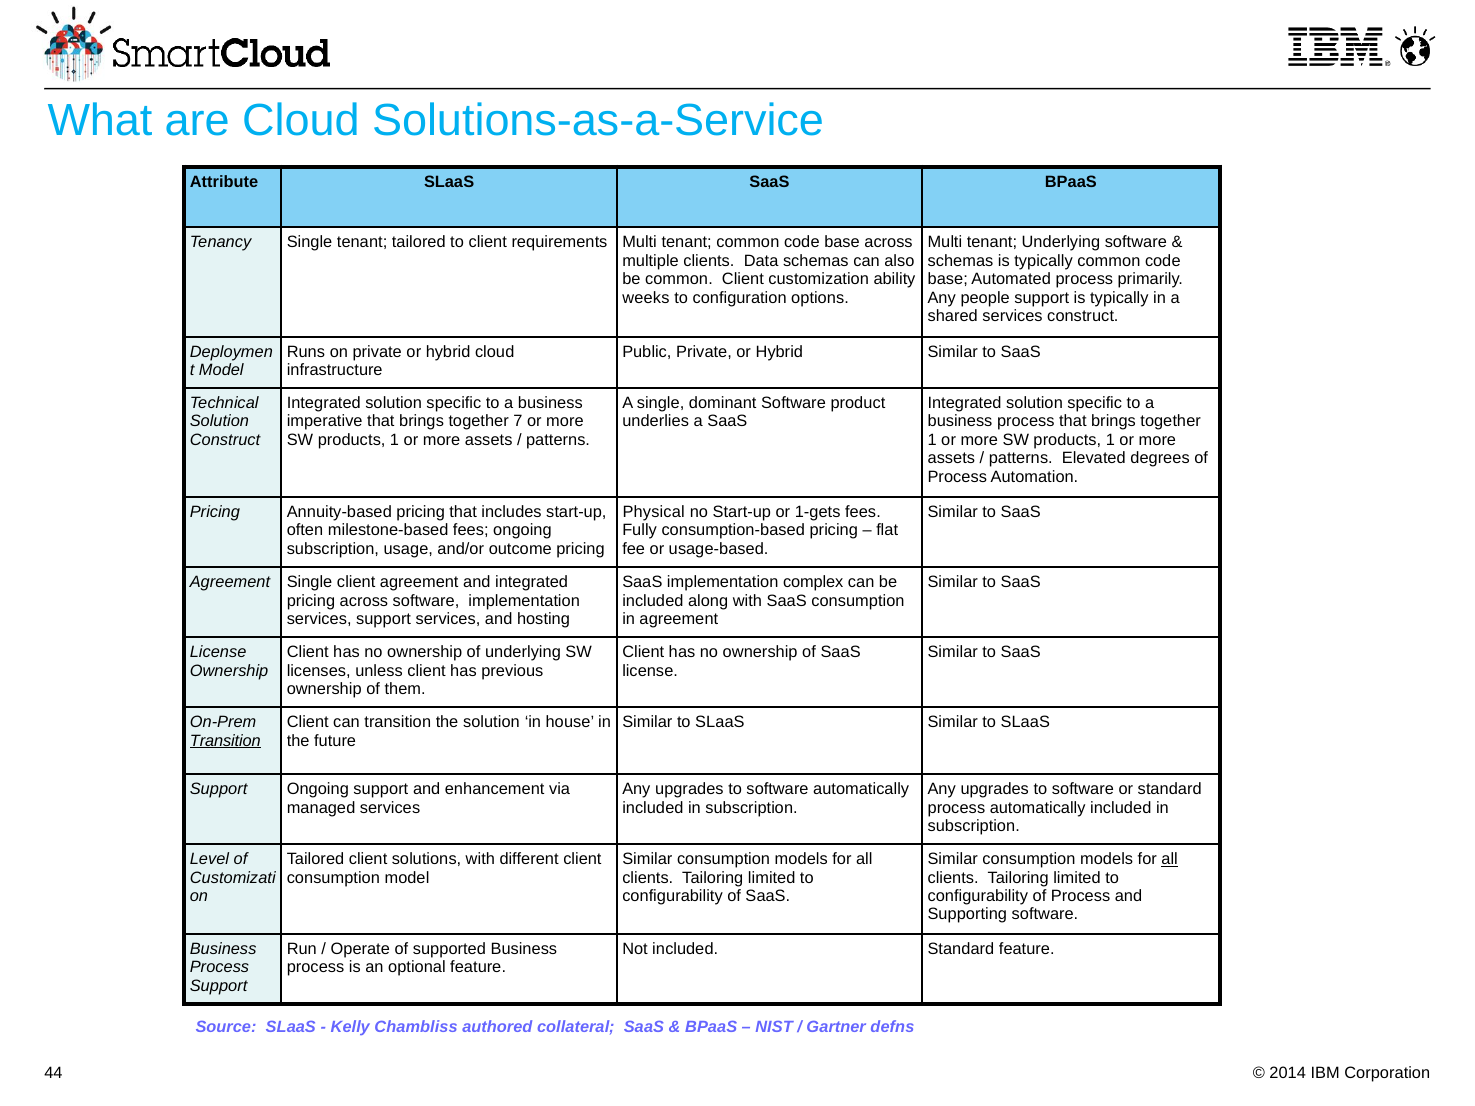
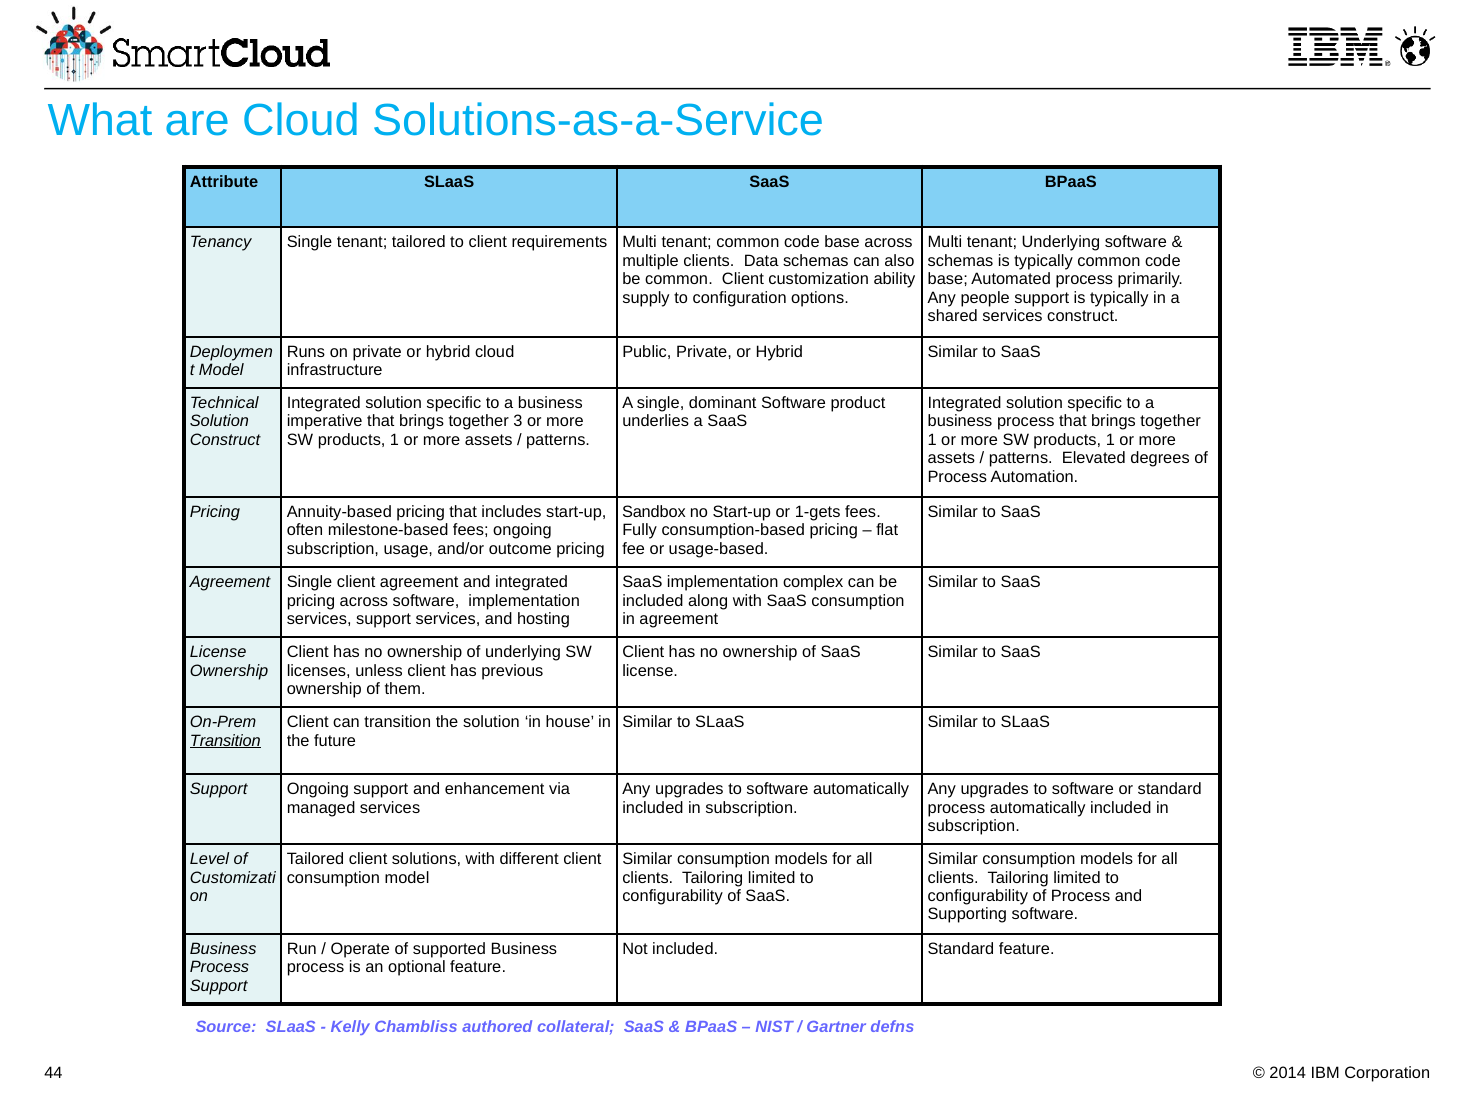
weeks: weeks -> supply
7: 7 -> 3
Physical: Physical -> Sandbox
all at (1170, 859) underline: present -> none
